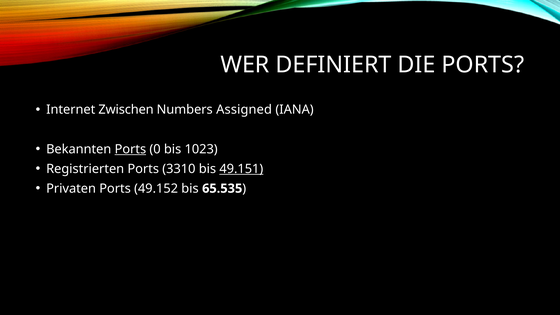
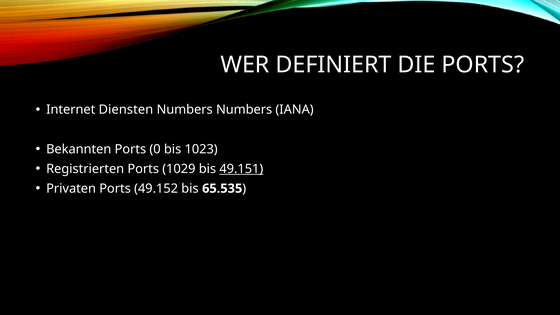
Zwischen: Zwischen -> Diensten
Numbers Assigned: Assigned -> Numbers
Ports at (130, 149) underline: present -> none
3310: 3310 -> 1029
